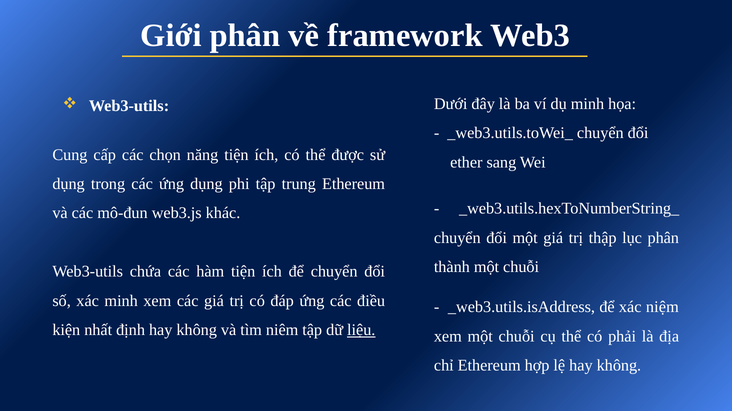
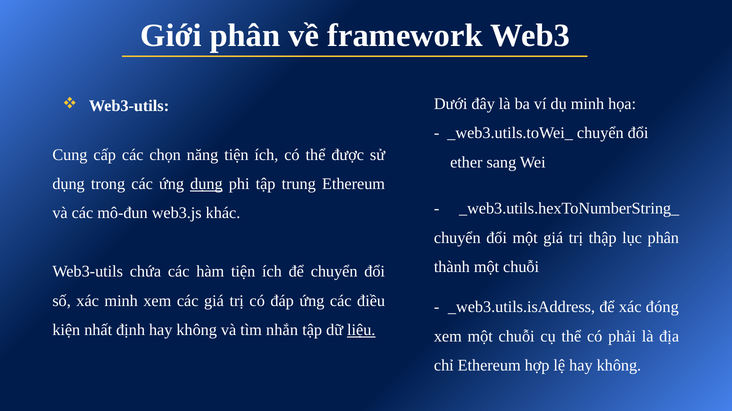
dụng at (206, 184) underline: none -> present
niệm: niệm -> đóng
niêm: niêm -> nhắn
